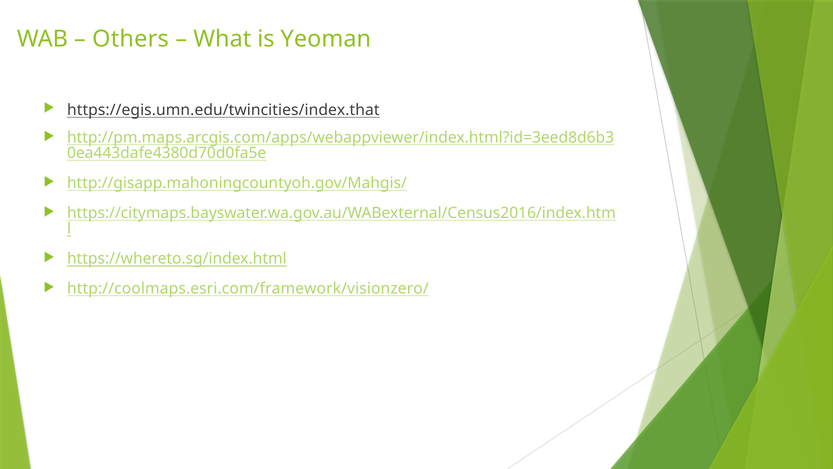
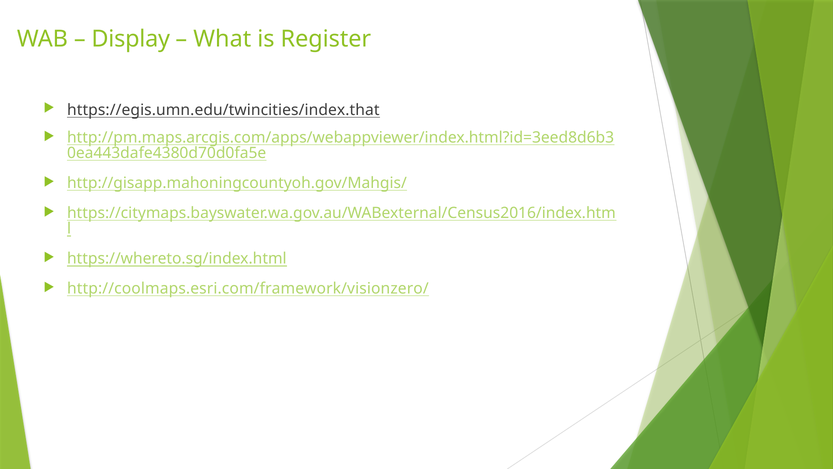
Others: Others -> Display
Yeoman: Yeoman -> Register
